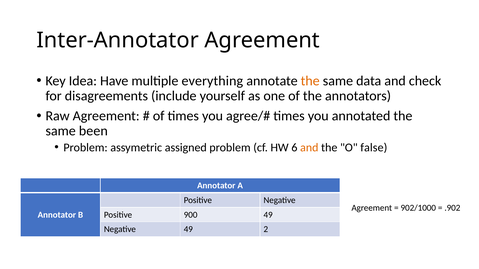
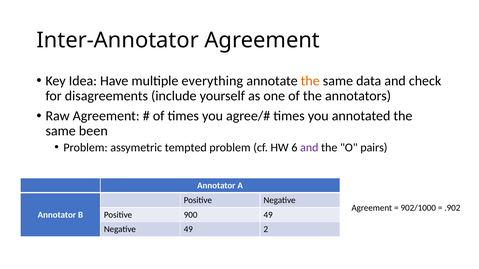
assigned: assigned -> tempted
and at (309, 148) colour: orange -> purple
false: false -> pairs
